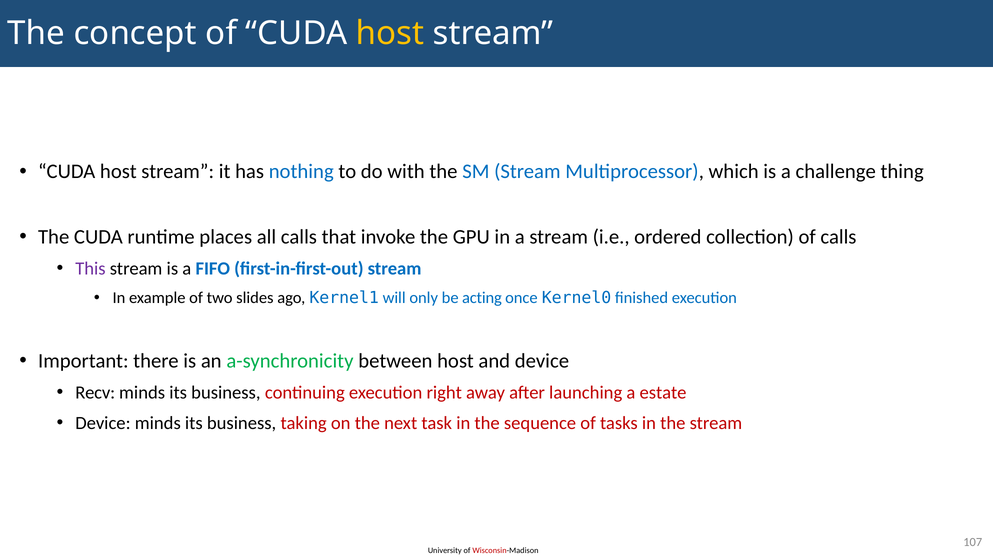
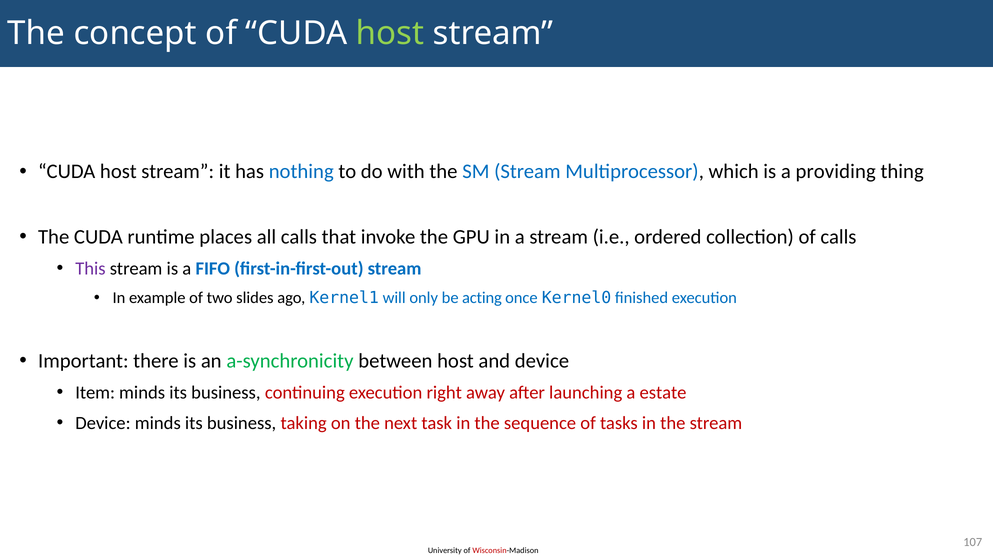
host at (390, 33) colour: yellow -> light green
challenge: challenge -> providing
Recv: Recv -> Item
